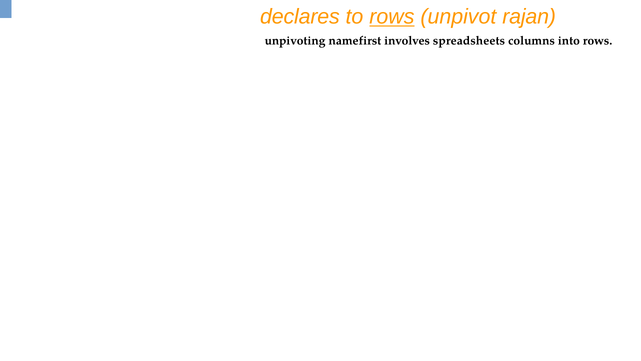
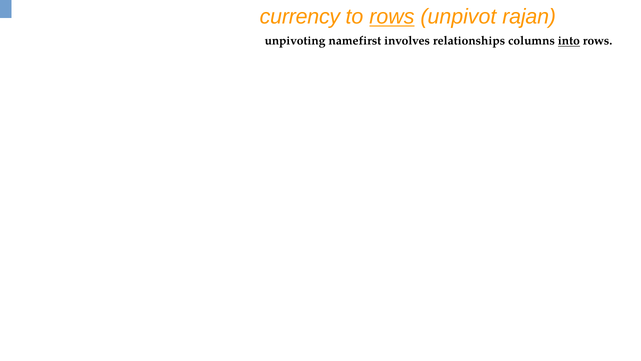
declares: declares -> currency
spreadsheets: spreadsheets -> relationships
into underline: none -> present
